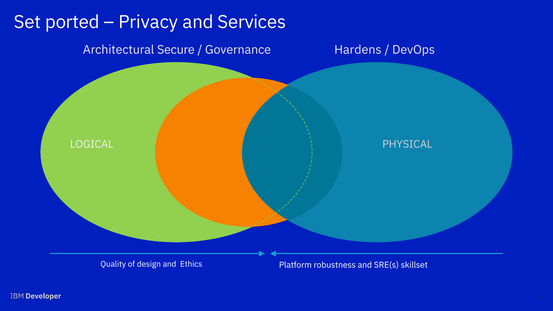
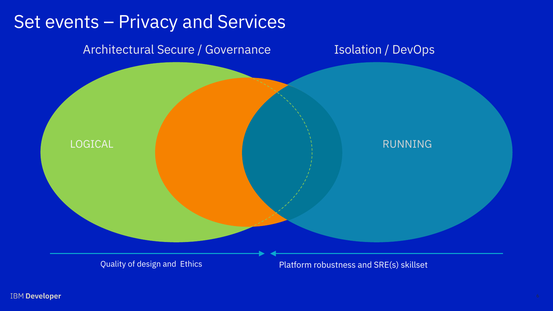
ported: ported -> events
Hardens: Hardens -> Isolation
PHYSICAL: PHYSICAL -> RUNNING
